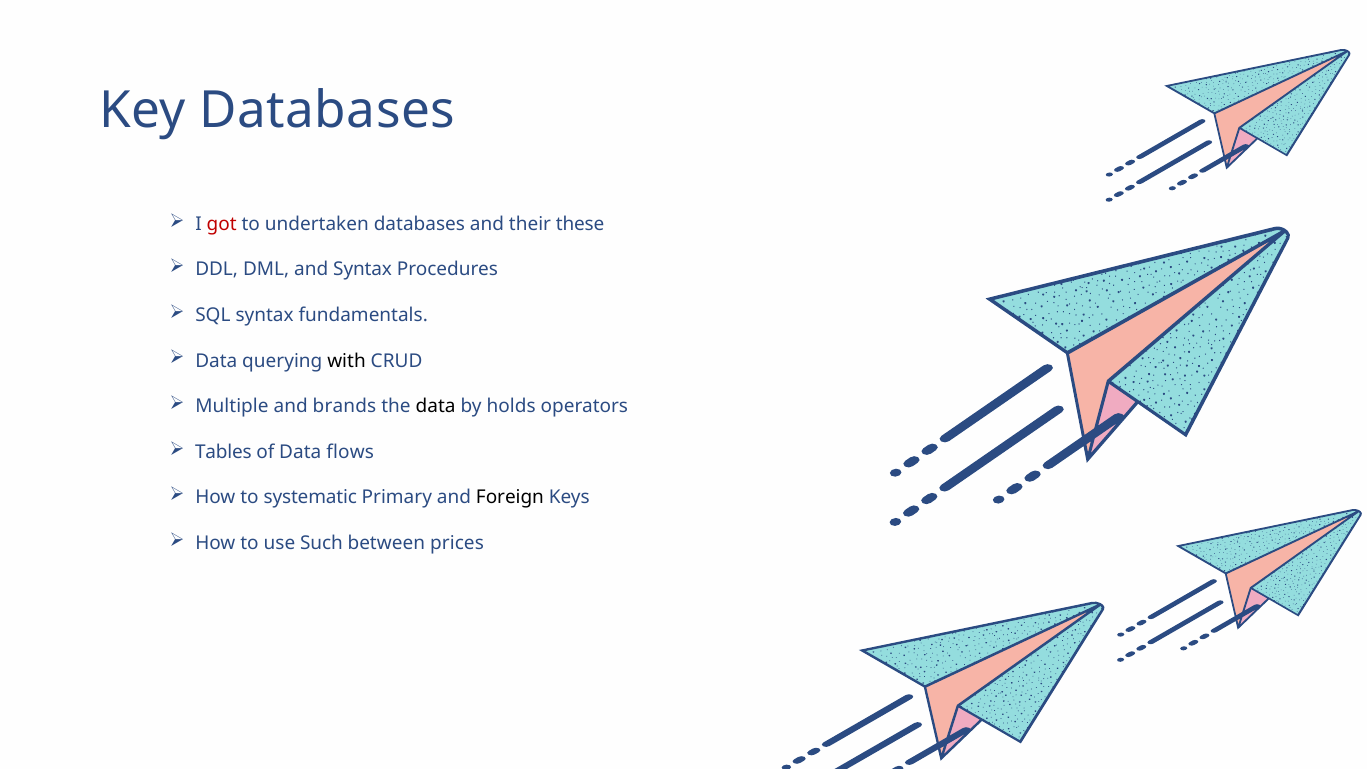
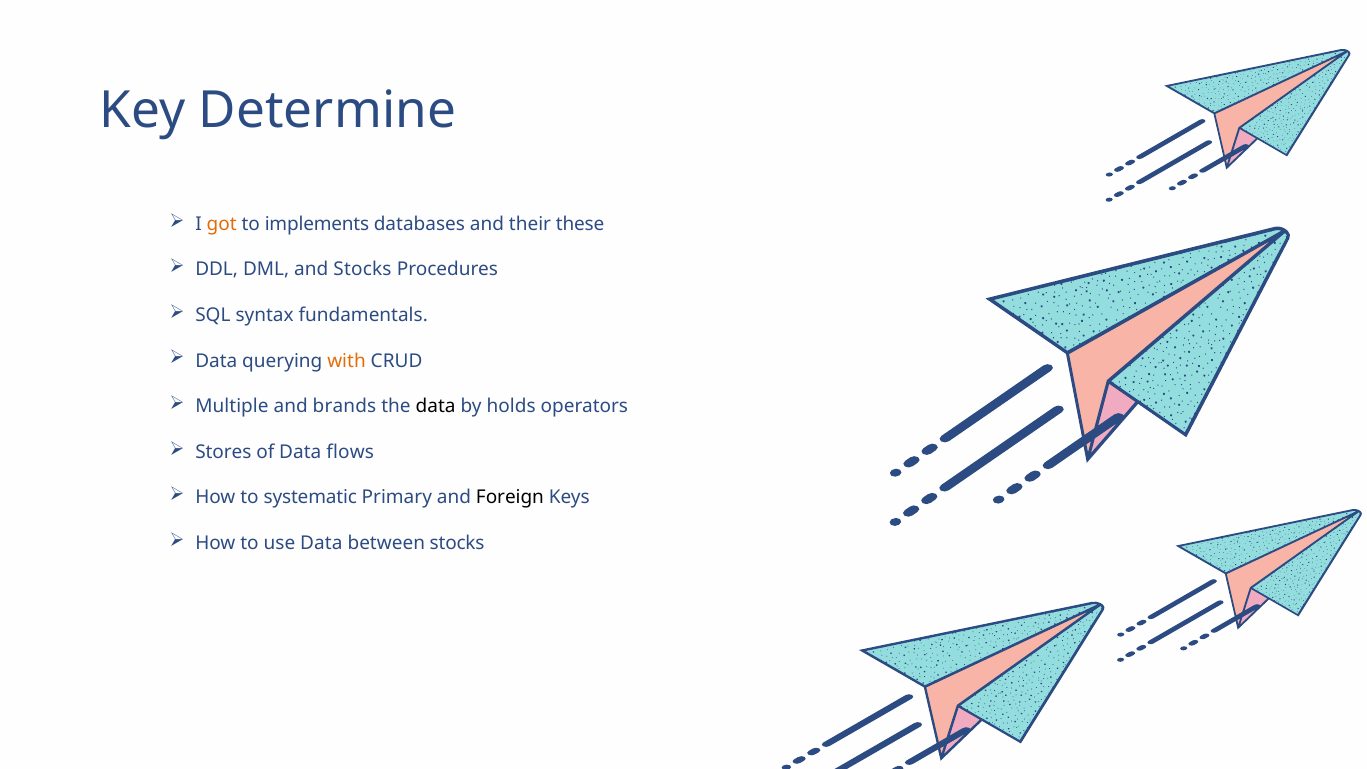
Key Databases: Databases -> Determine
got colour: red -> orange
undertaken: undertaken -> implements
and Syntax: Syntax -> Stocks
with colour: black -> orange
Tables: Tables -> Stores
use Such: Such -> Data
between prices: prices -> stocks
